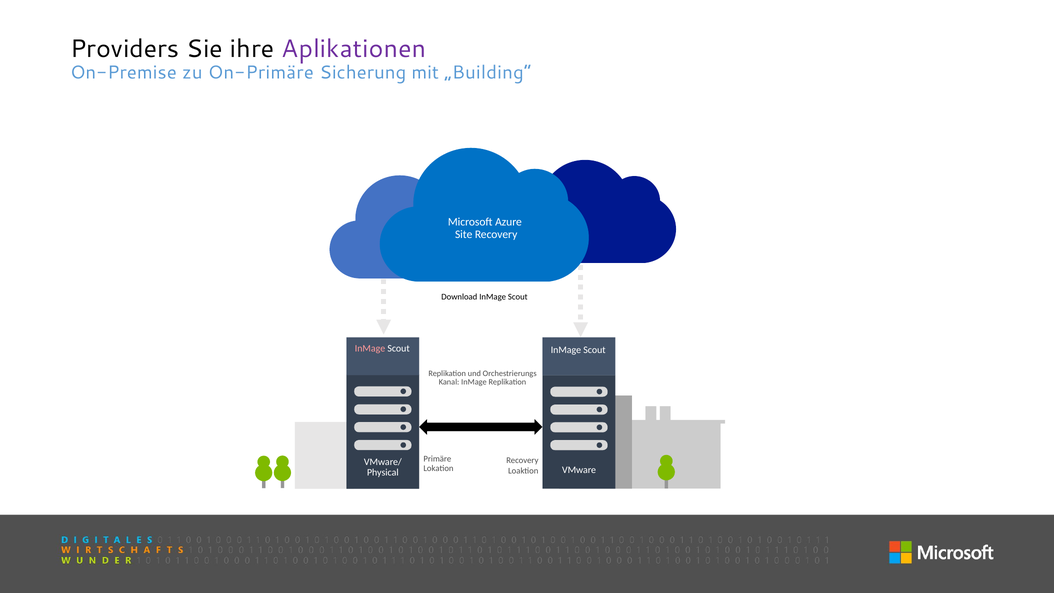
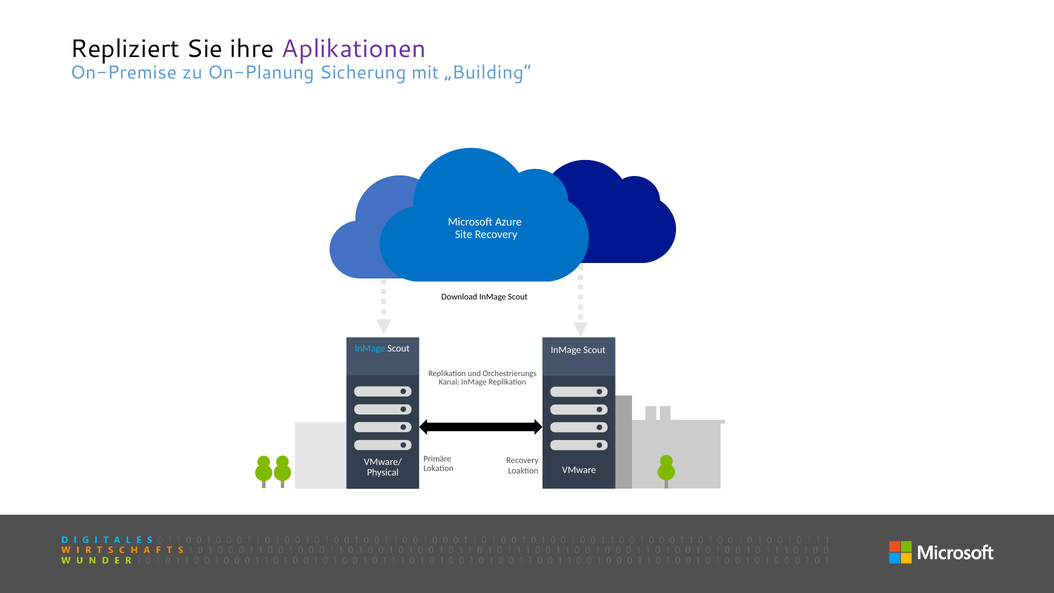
Providers: Providers -> Repliziert
On-Primäre: On-Primäre -> On-Planung
InMage at (370, 349) colour: pink -> light blue
